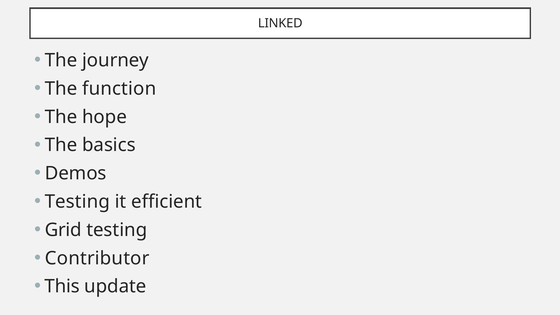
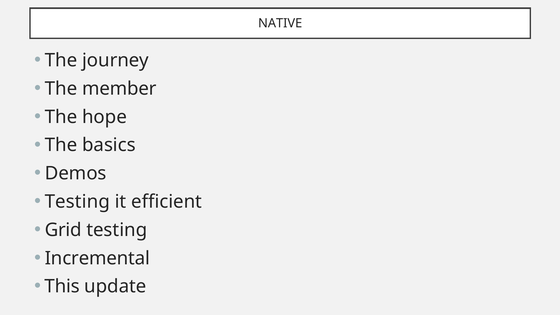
LINKED: LINKED -> NATIVE
function: function -> member
Contributor: Contributor -> Incremental
